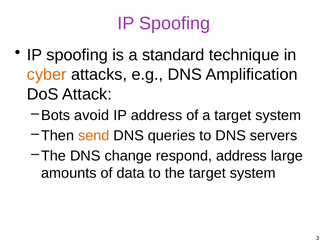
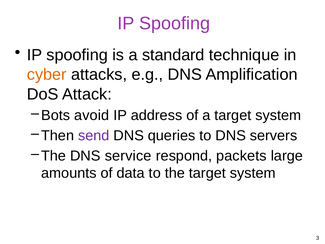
send colour: orange -> purple
change: change -> service
respond address: address -> packets
